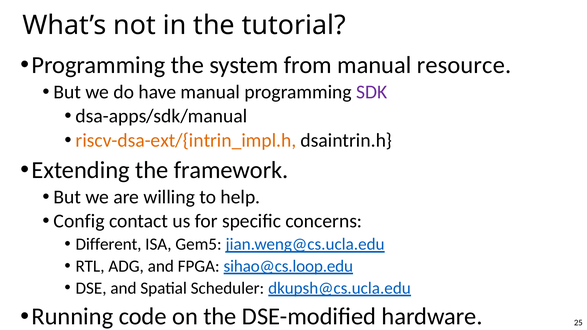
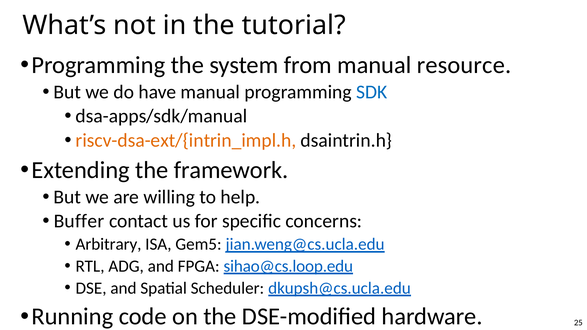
SDK colour: purple -> blue
Config: Config -> Buffer
Different: Different -> Arbitrary
